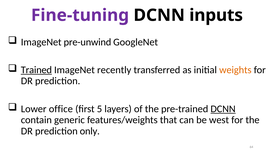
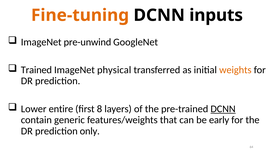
Fine-tuning colour: purple -> orange
Trained underline: present -> none
recently: recently -> physical
office: office -> entire
5: 5 -> 8
west: west -> early
